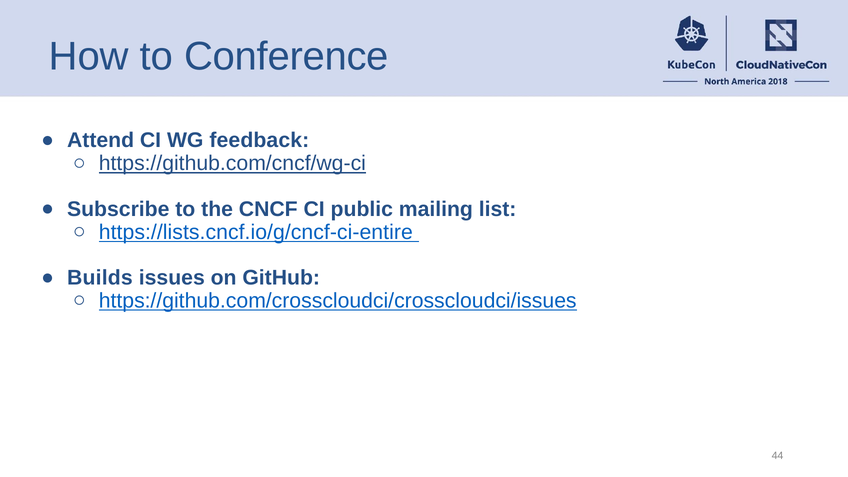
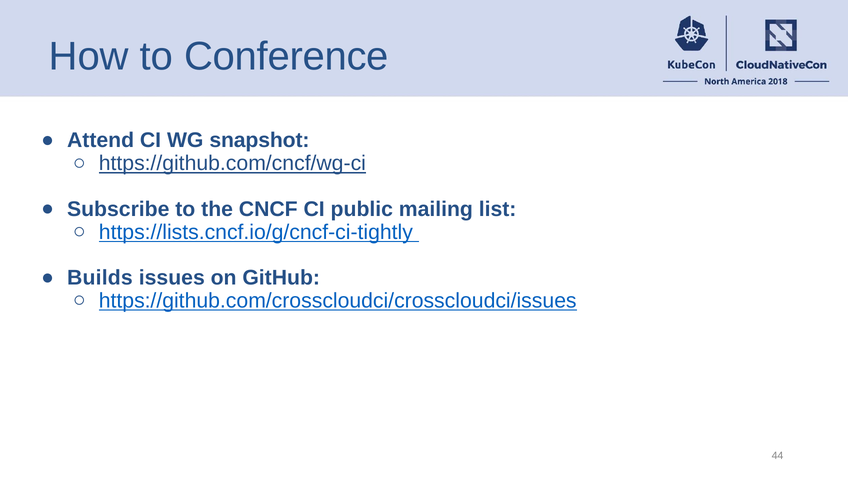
feedback: feedback -> snapshot
https://lists.cncf.io/g/cncf-ci-entire: https://lists.cncf.io/g/cncf-ci-entire -> https://lists.cncf.io/g/cncf-ci-tightly
